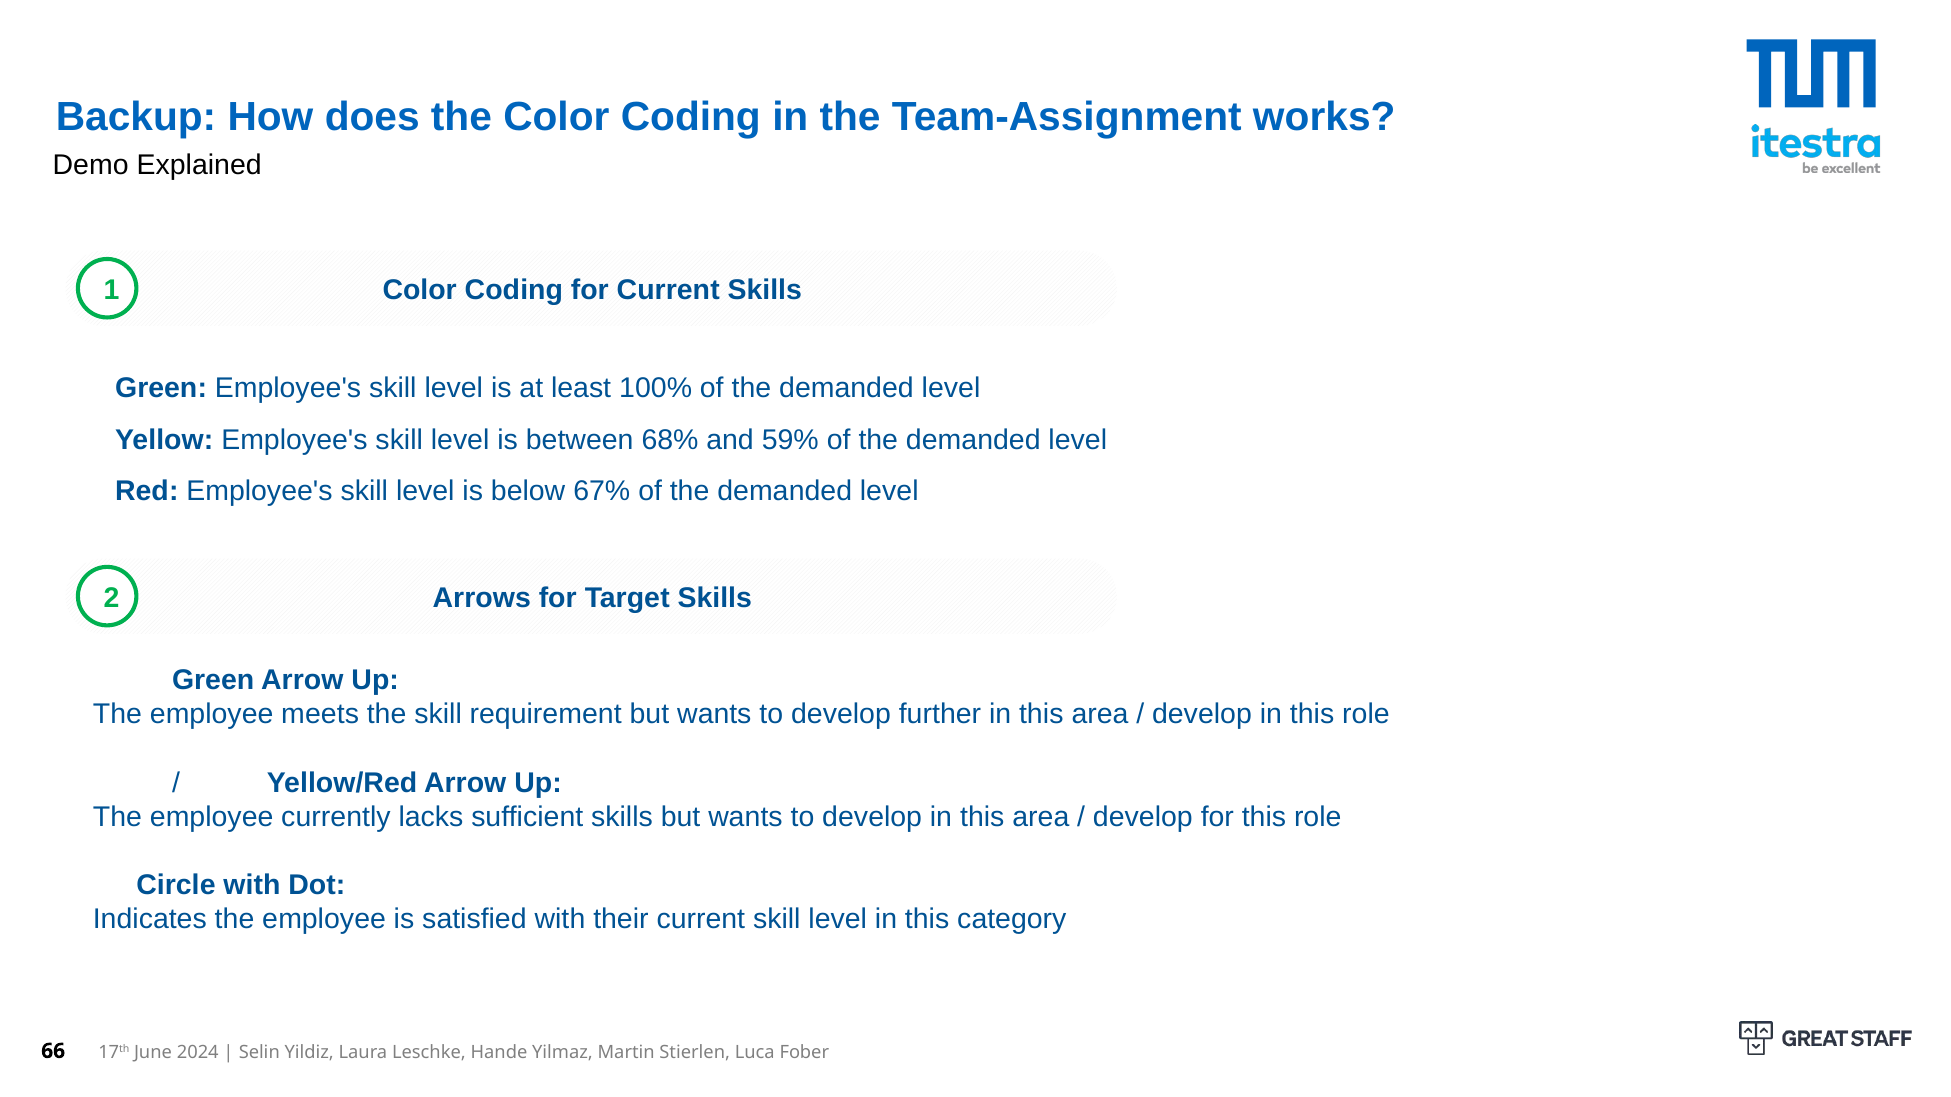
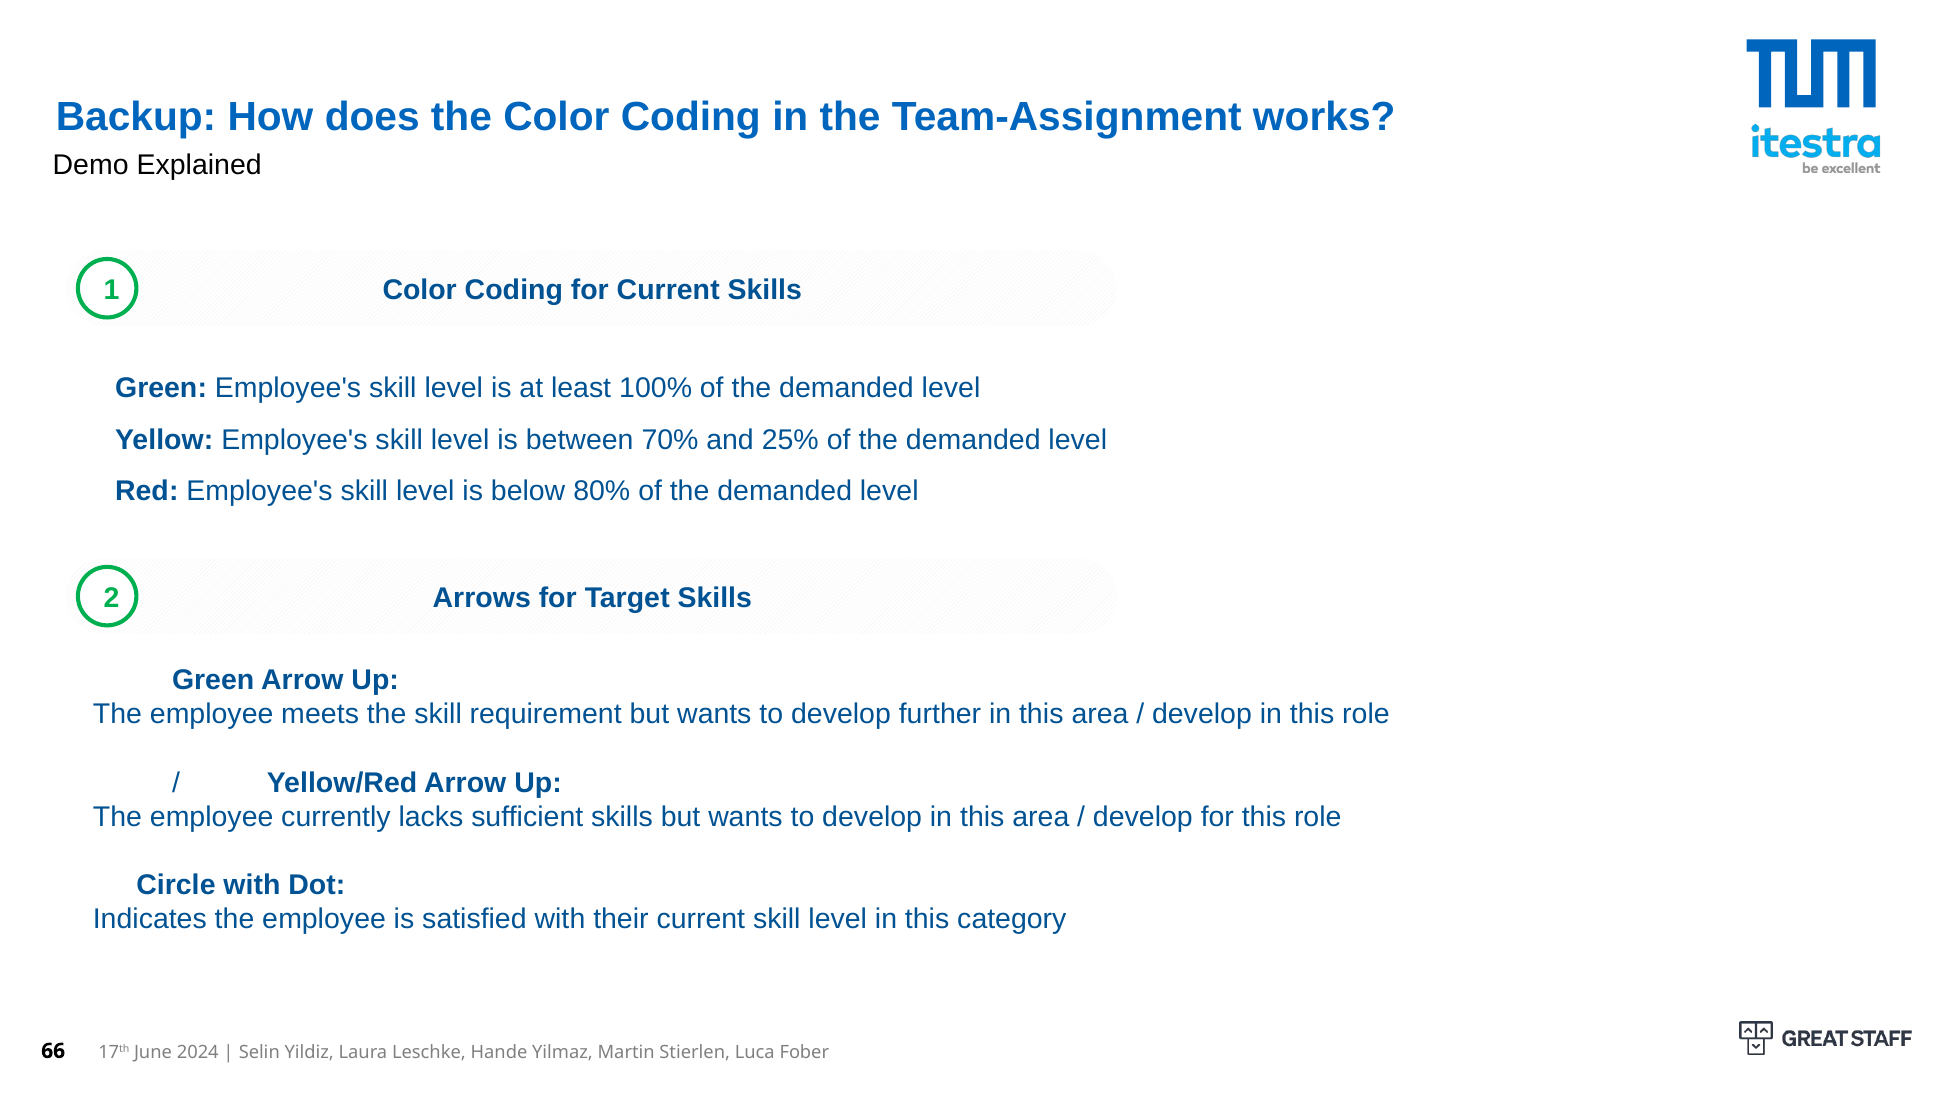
68%: 68% -> 70%
59%: 59% -> 25%
67%: 67% -> 80%
